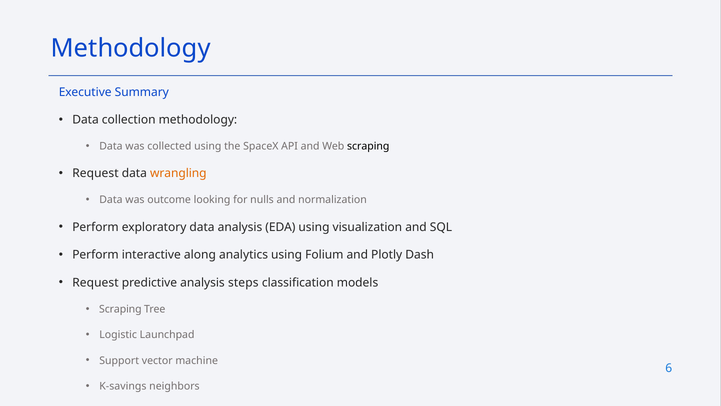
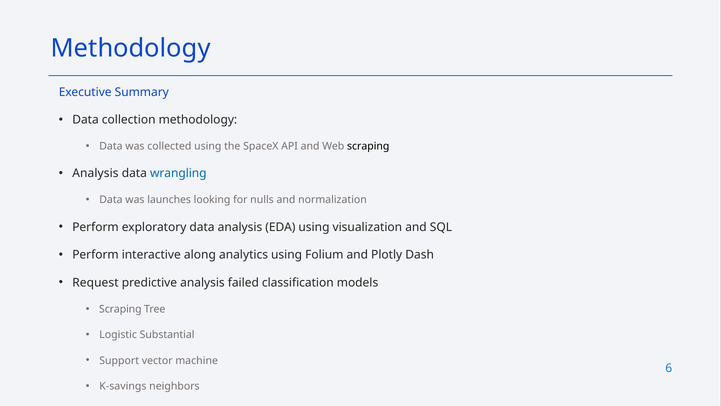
Request at (95, 173): Request -> Analysis
wrangling colour: orange -> blue
outcome: outcome -> launches
steps: steps -> failed
Launchpad: Launchpad -> Substantial
